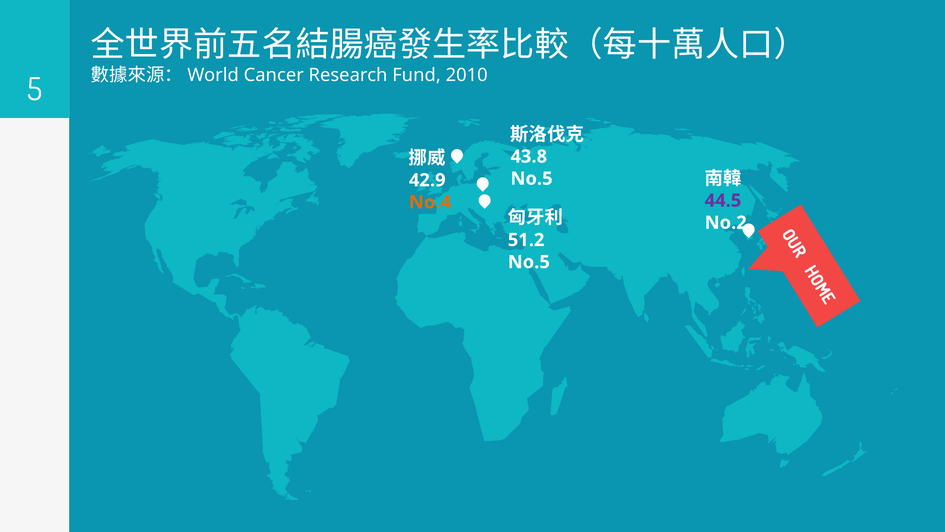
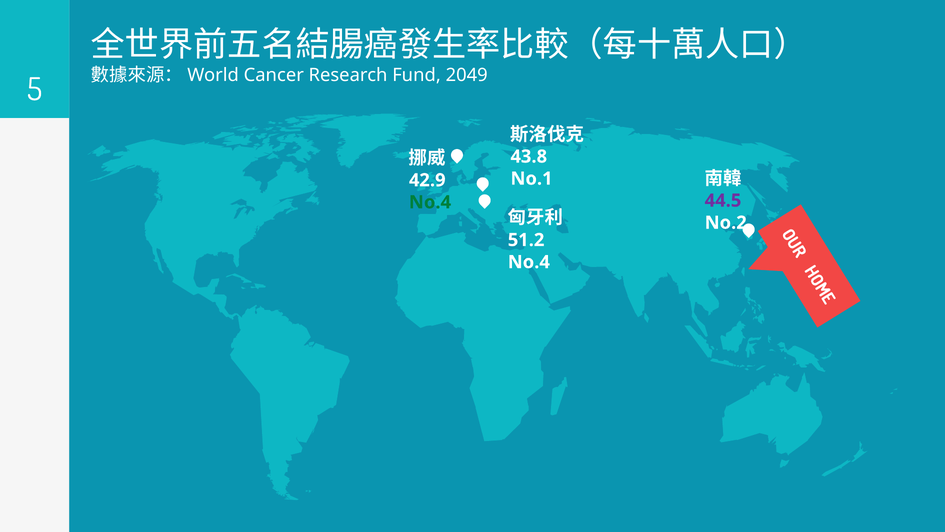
2010: 2010 -> 2049
No.5 at (532, 179): No.5 -> No.1
No.4 at (430, 202) colour: orange -> green
No.5 at (529, 262): No.5 -> No.4
